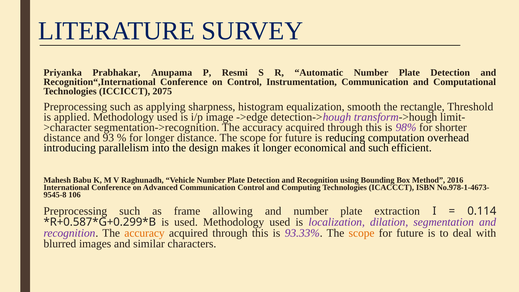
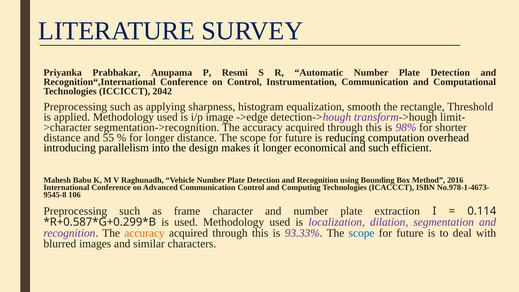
2075: 2075 -> 2042
93: 93 -> 55
allowing: allowing -> character
scope at (362, 233) colour: orange -> blue
